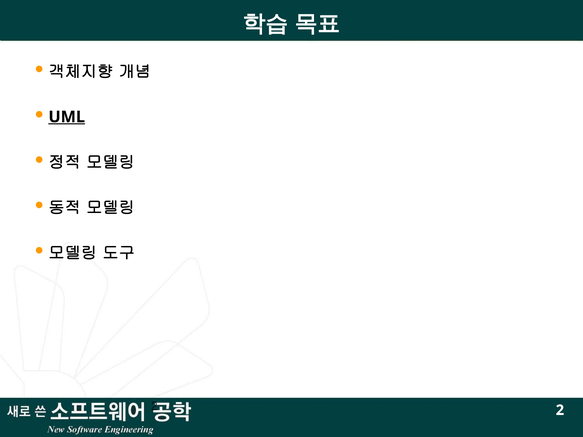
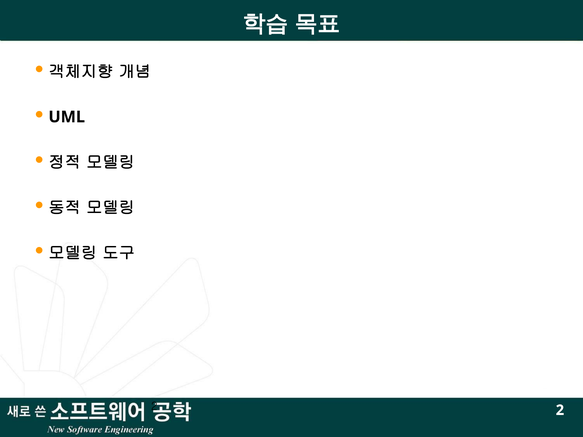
UML underline: present -> none
